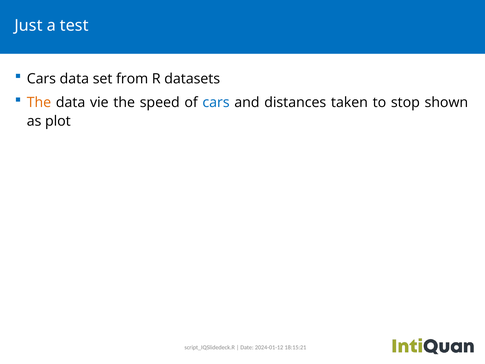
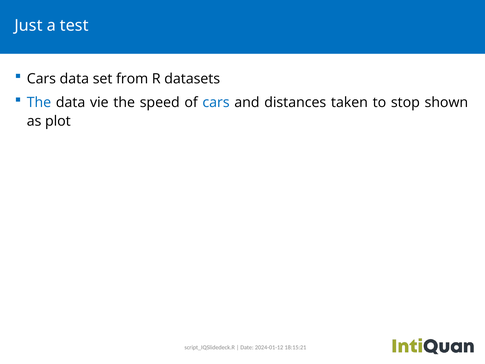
The at (39, 102) colour: orange -> blue
